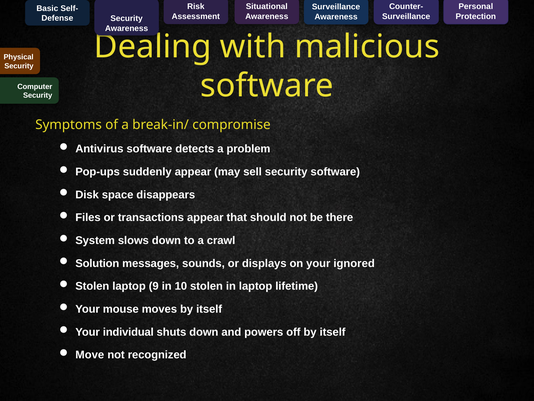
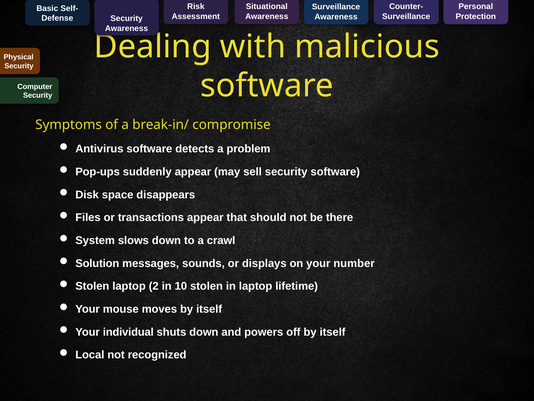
ignored: ignored -> number
9: 9 -> 2
Move: Move -> Local
